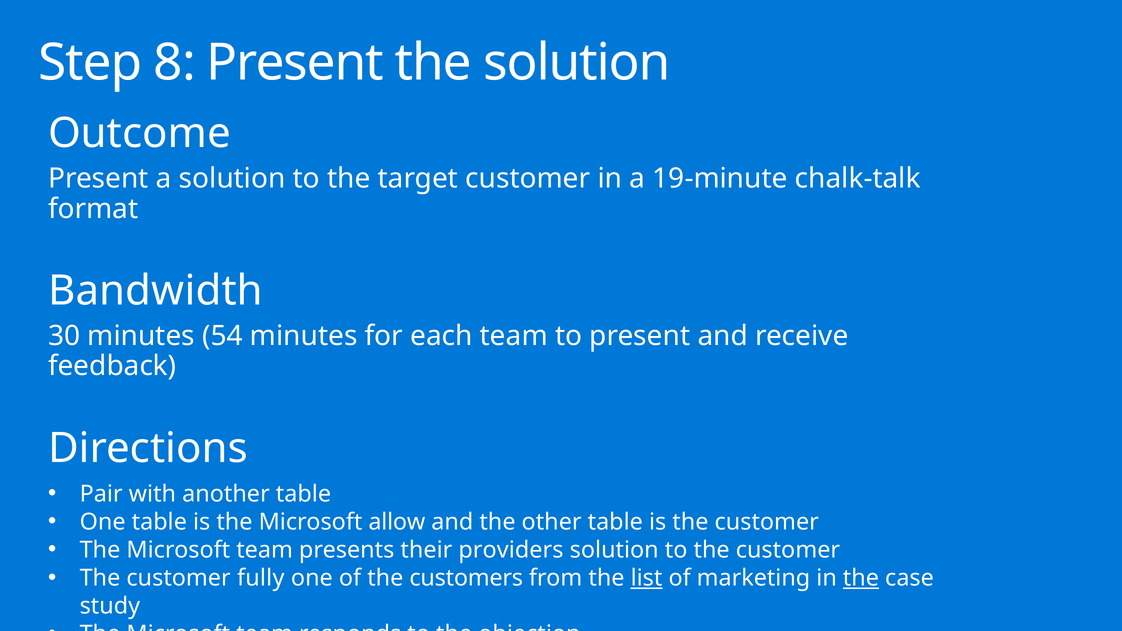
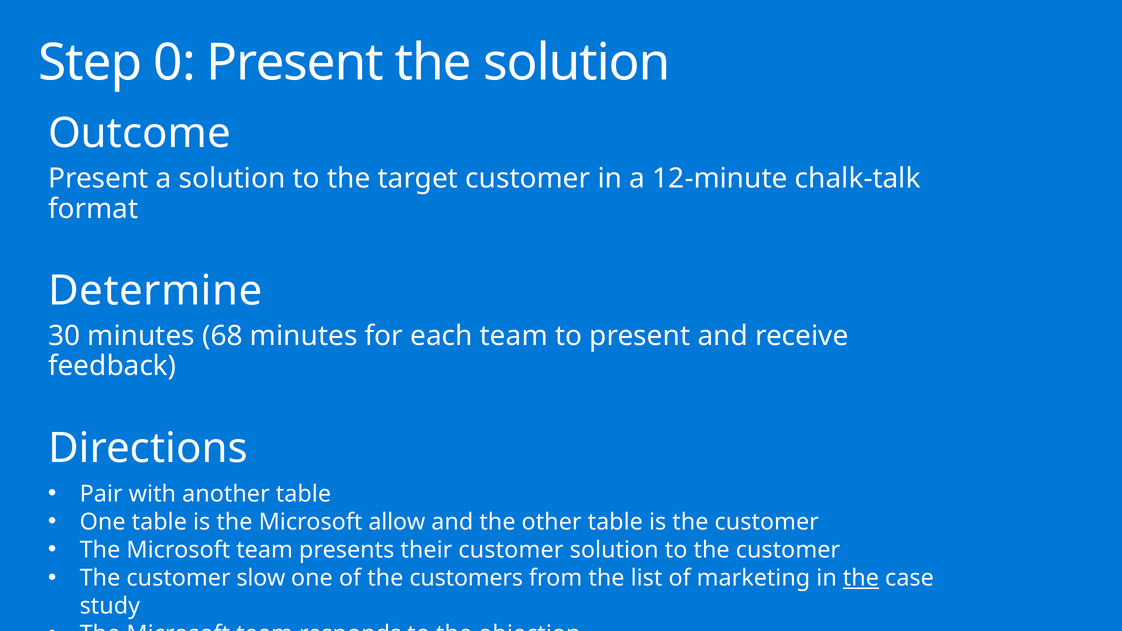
8: 8 -> 0
19-minute: 19-minute -> 12-minute
Bandwidth: Bandwidth -> Determine
54: 54 -> 68
their providers: providers -> customer
fully: fully -> slow
list underline: present -> none
